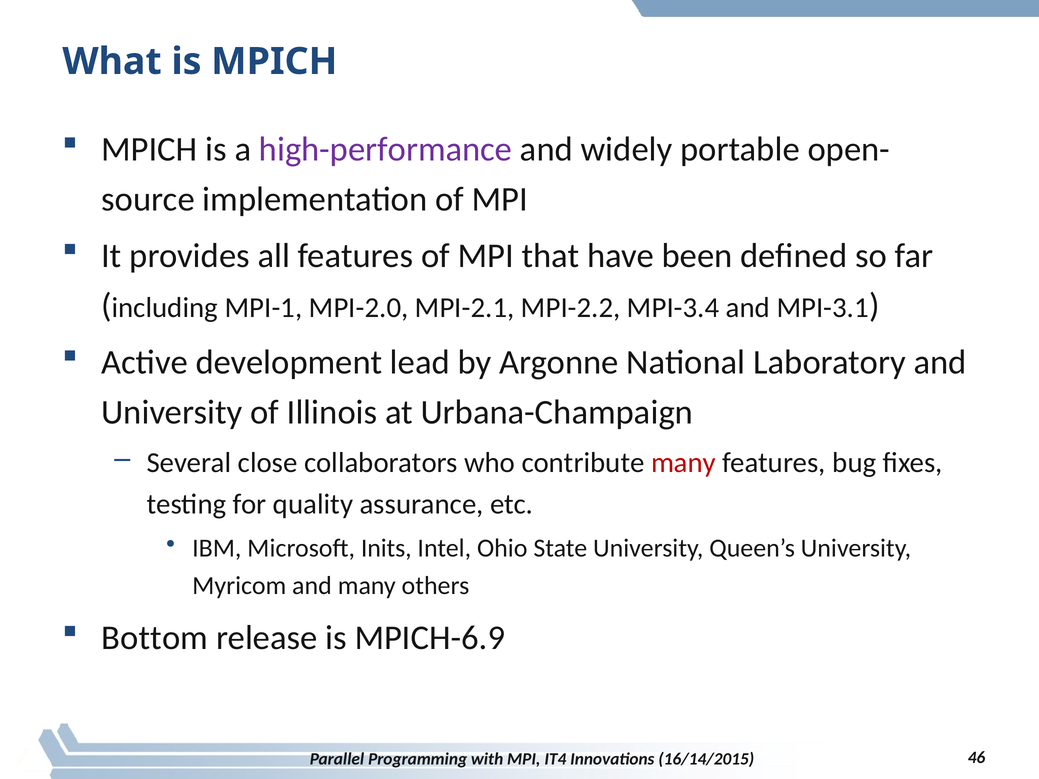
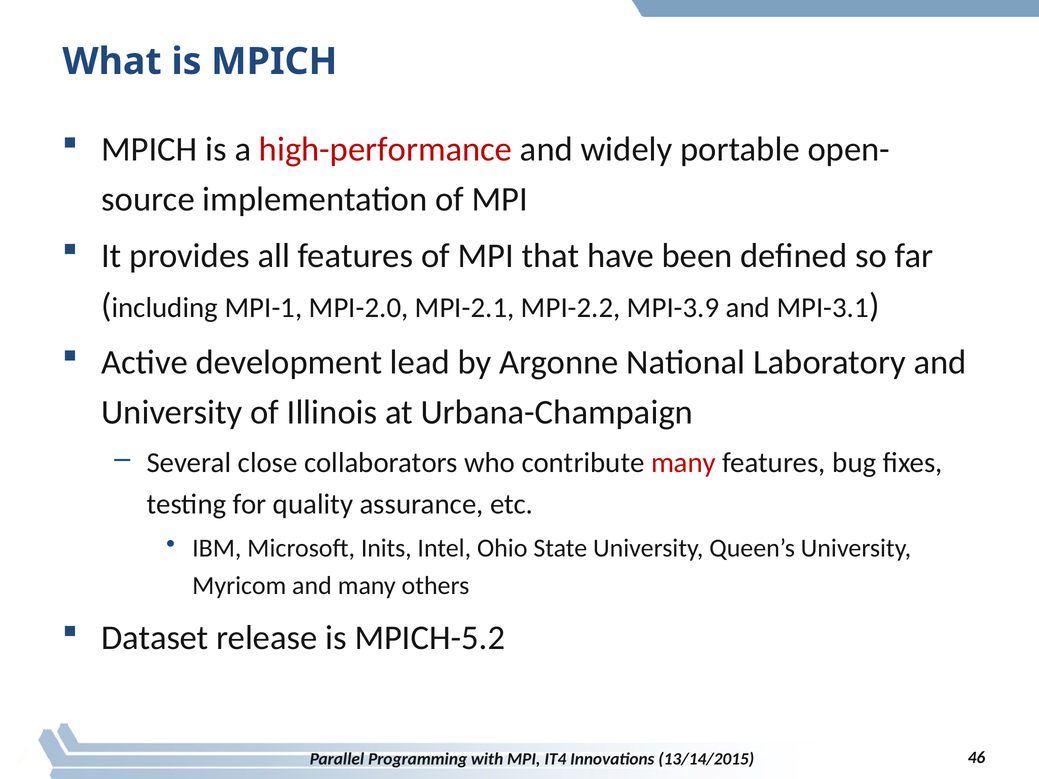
high-performance colour: purple -> red
MPI-3.4: MPI-3.4 -> MPI-3.9
Bottom: Bottom -> Dataset
MPICH-6.9: MPICH-6.9 -> MPICH-5.2
16/14/2015: 16/14/2015 -> 13/14/2015
